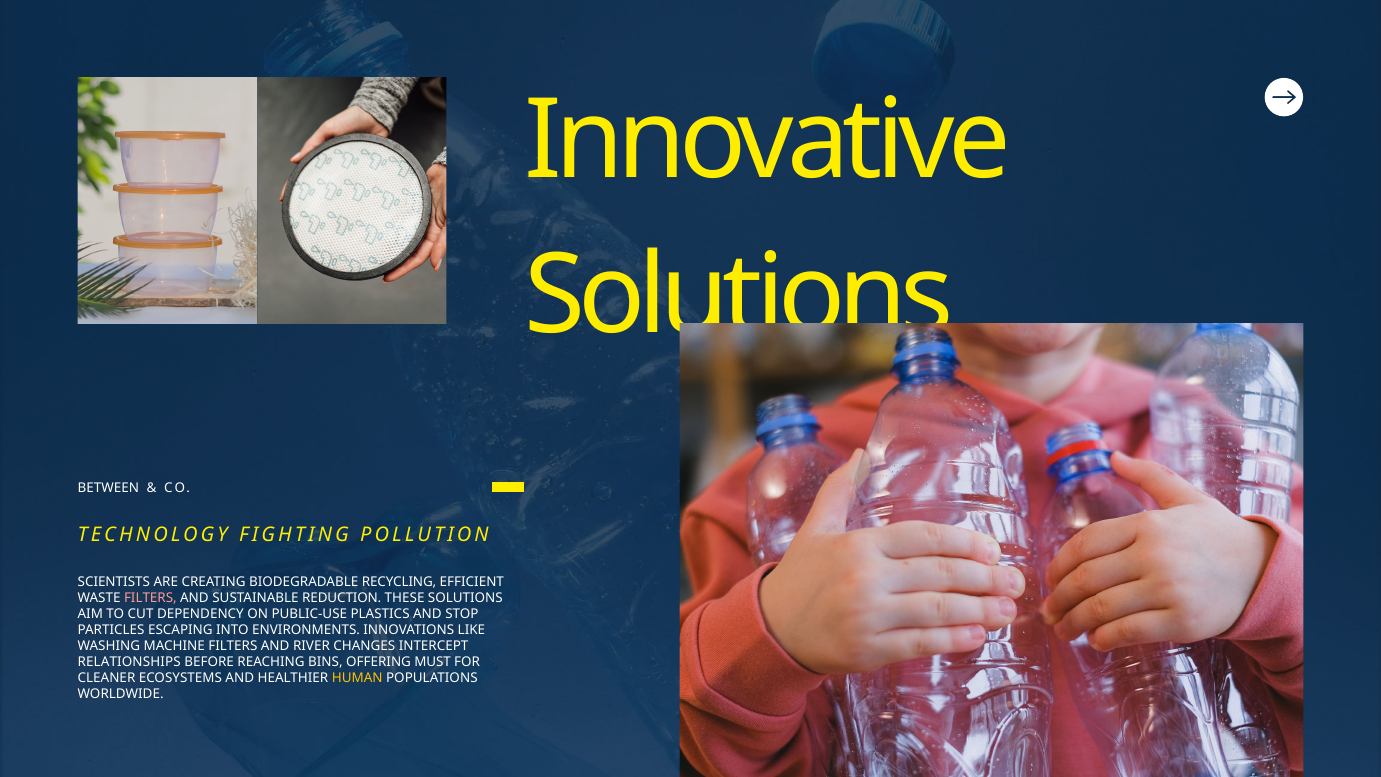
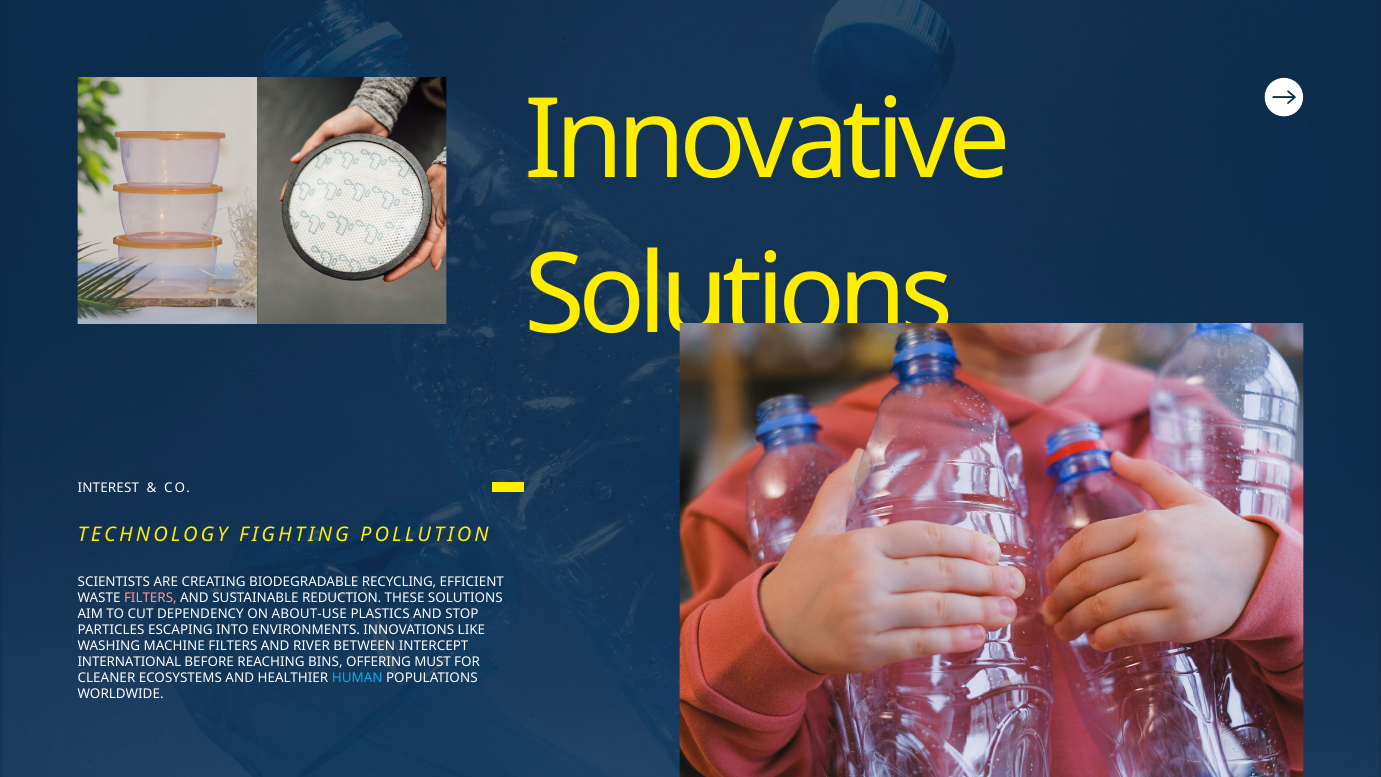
BETWEEN: BETWEEN -> INTEREST
PUBLIC-USE: PUBLIC-USE -> ABOUT-USE
CHANGES: CHANGES -> BETWEEN
RELATIONSHIPS: RELATIONSHIPS -> INTERNATIONAL
HUMAN colour: yellow -> light blue
